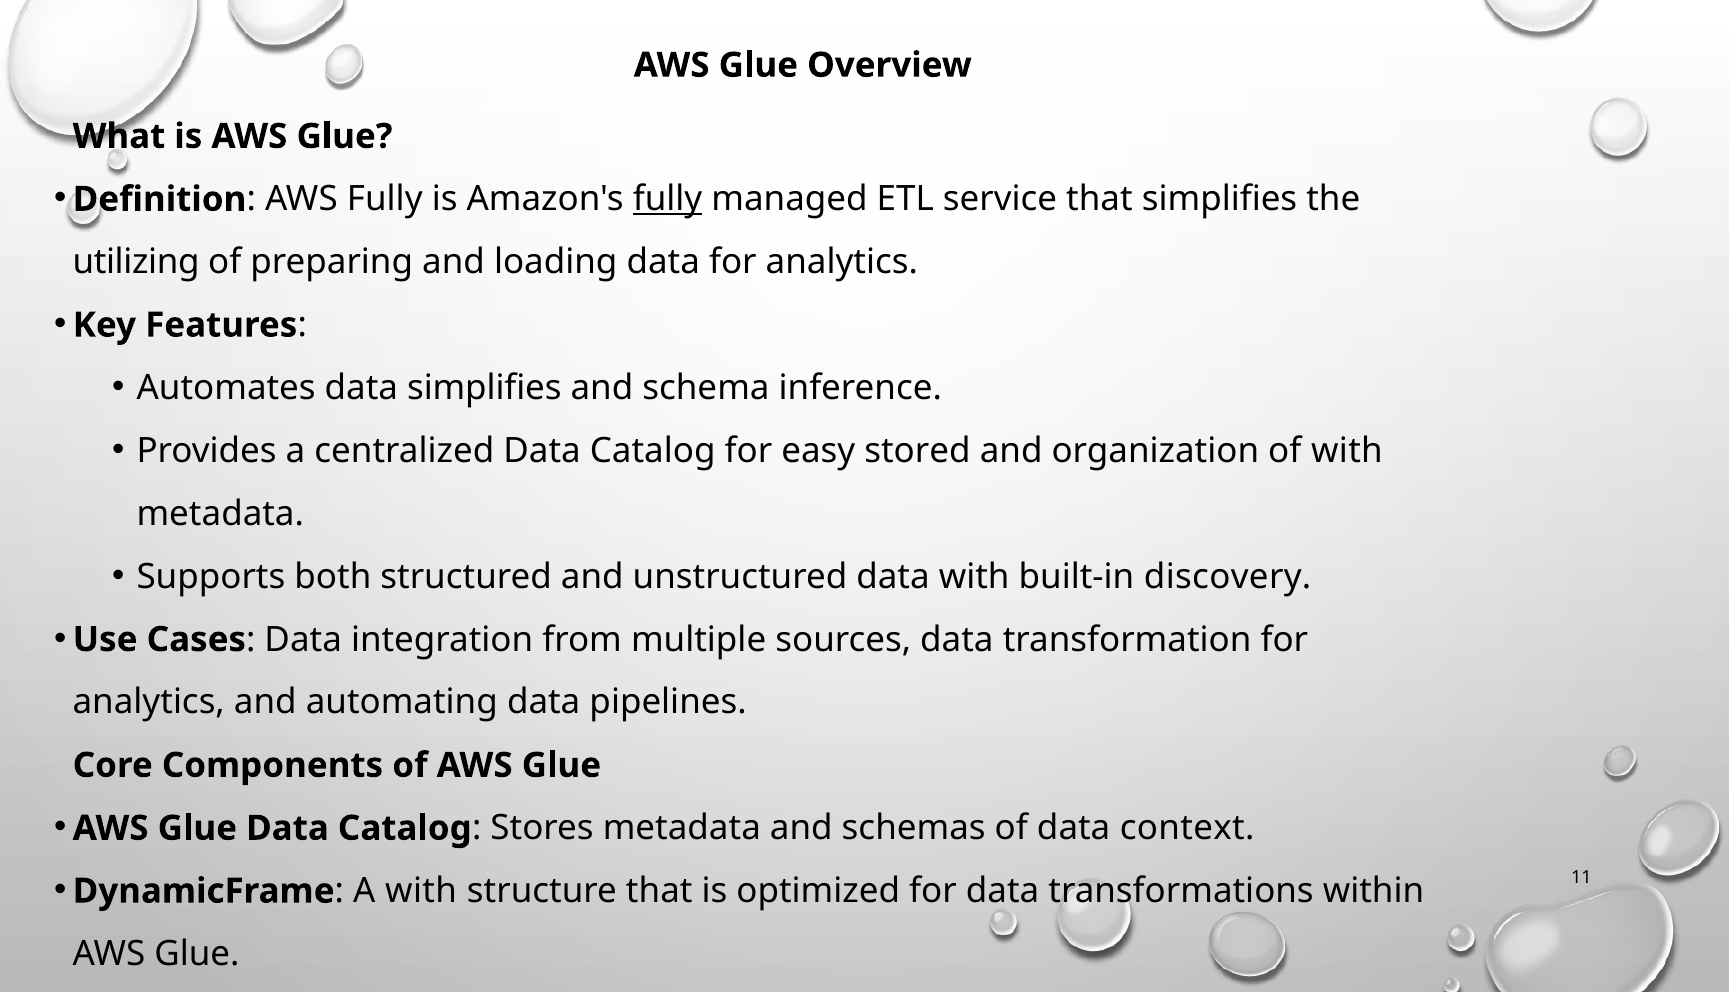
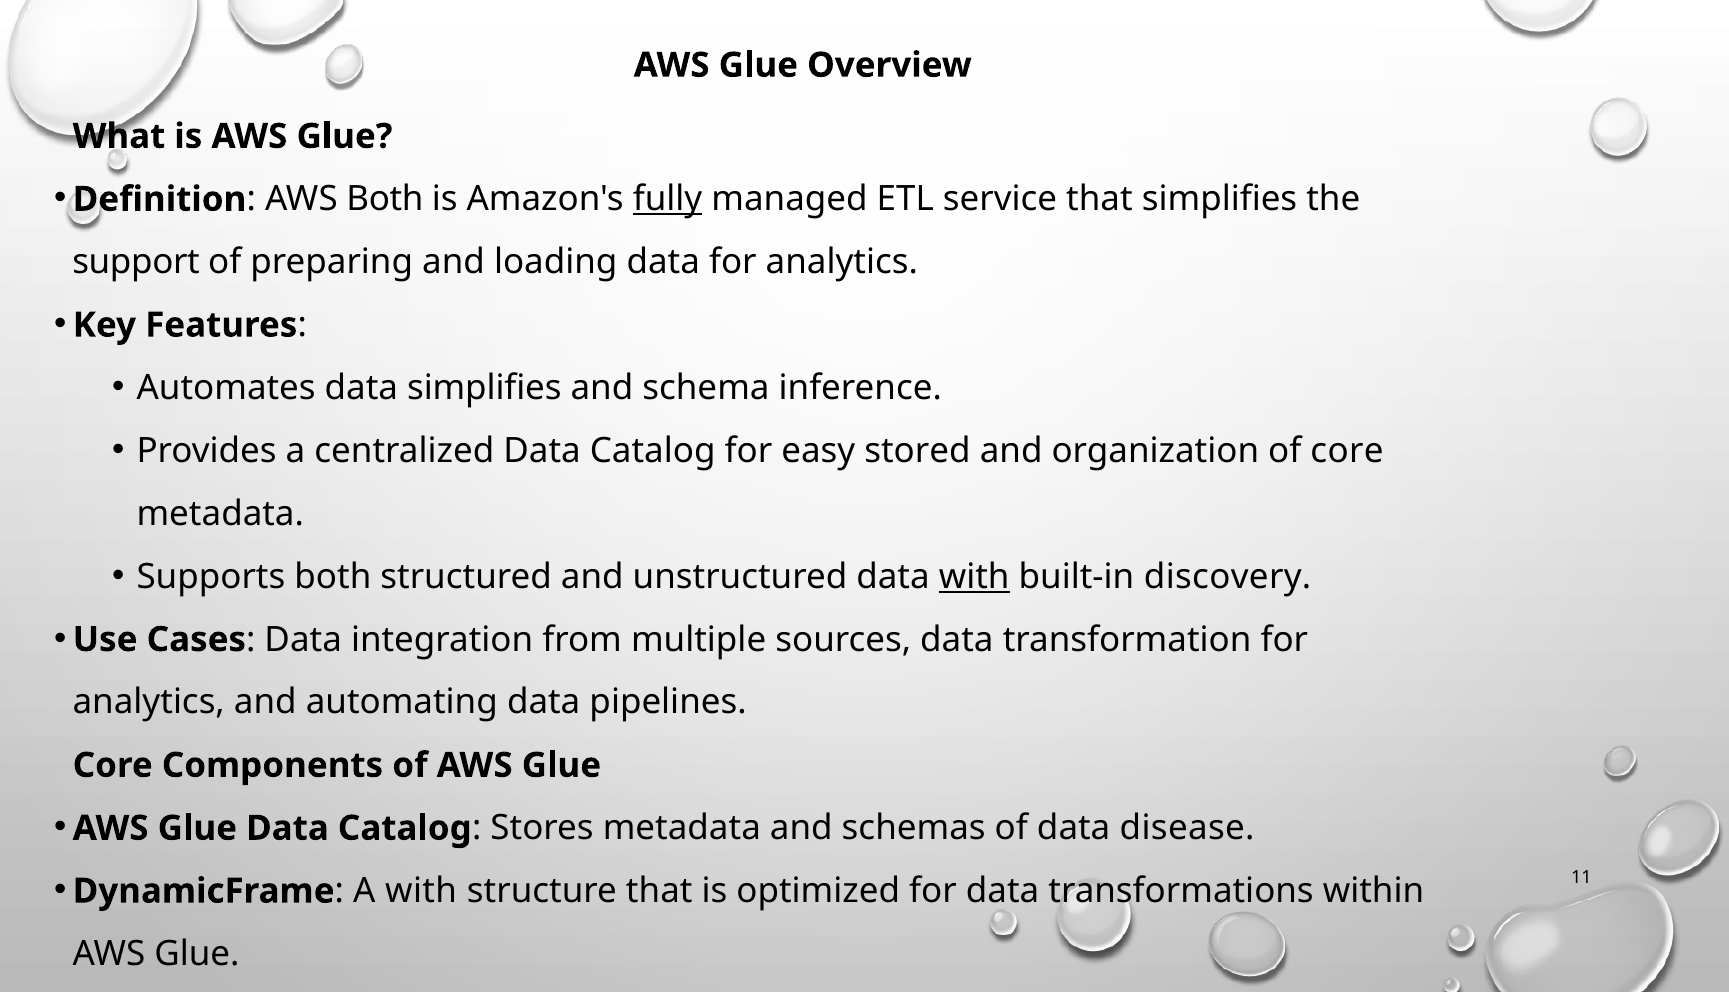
AWS Fully: Fully -> Both
utilizing: utilizing -> support
of with: with -> core
with at (974, 577) underline: none -> present
context: context -> disease
